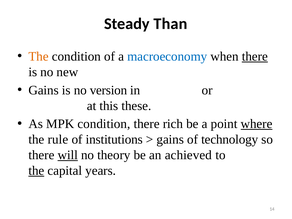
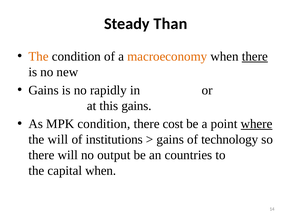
macroeconomy colour: blue -> orange
version: version -> rapidly
this these: these -> gains
rich: rich -> cost
the rule: rule -> will
will at (68, 155) underline: present -> none
theory: theory -> output
achieved: achieved -> countries
the at (36, 171) underline: present -> none
capital years: years -> when
